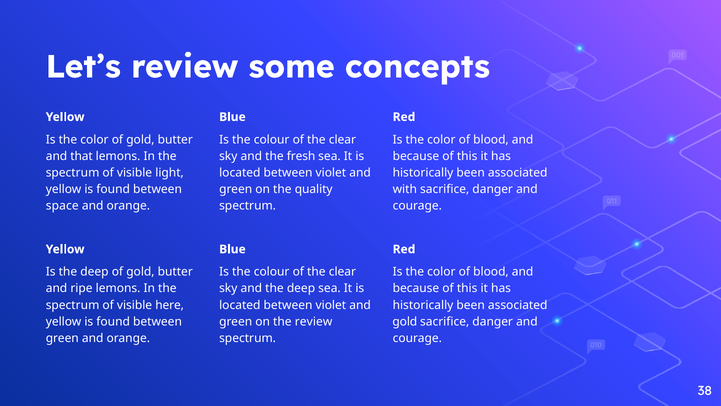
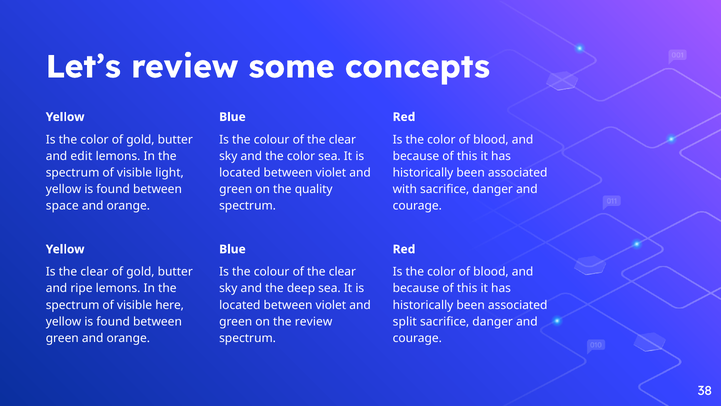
that: that -> edit
and the fresh: fresh -> color
Is the deep: deep -> clear
gold at (405, 321): gold -> split
